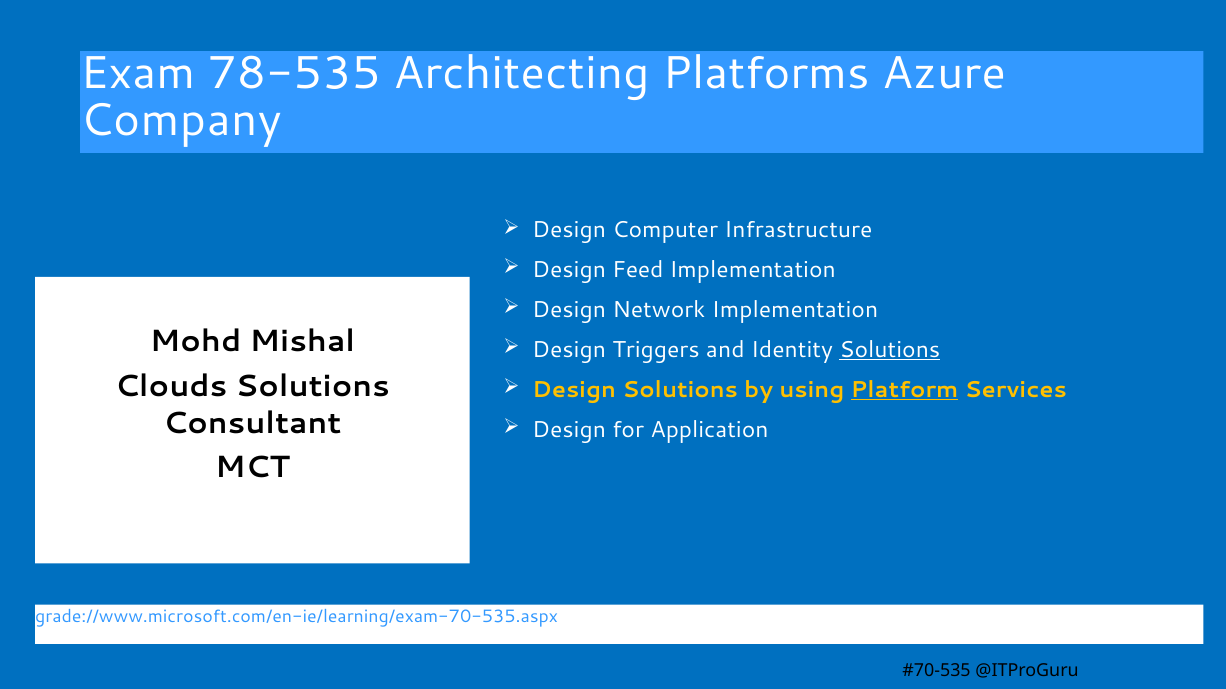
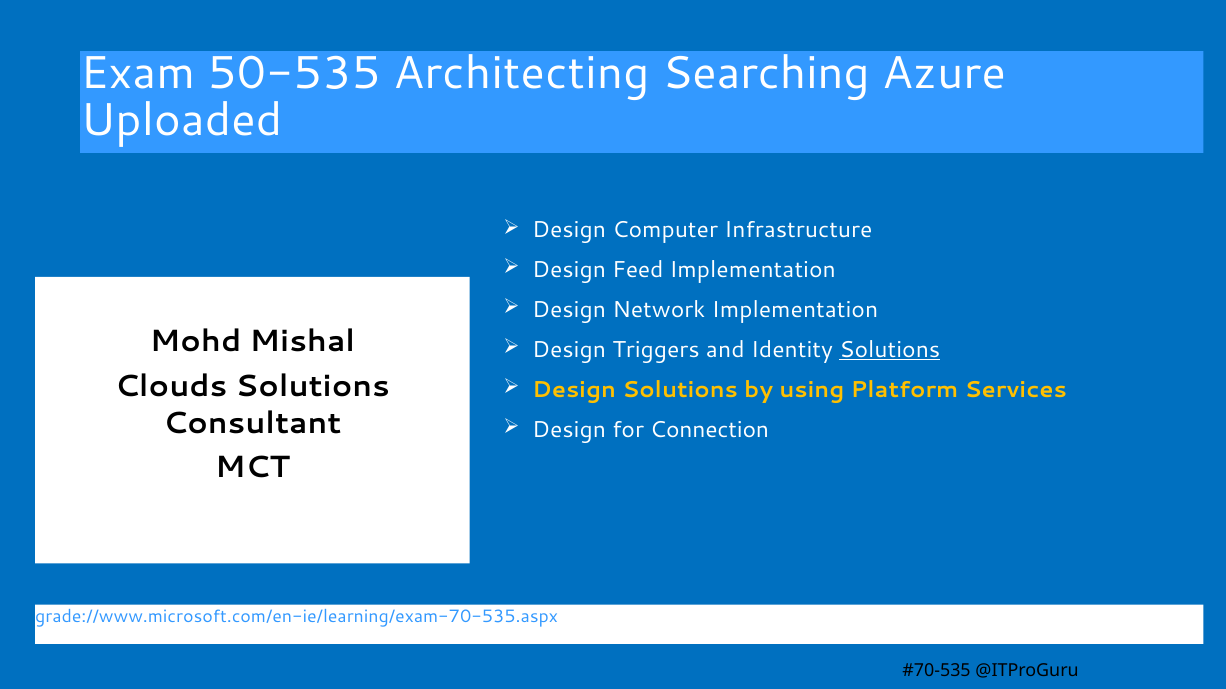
78-535: 78-535 -> 50-535
Platforms: Platforms -> Searching
Company: Company -> Uploaded
Platform underline: present -> none
Application: Application -> Connection
